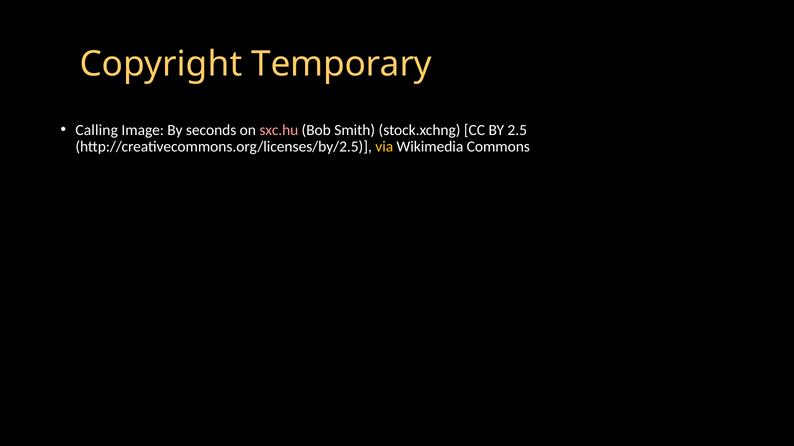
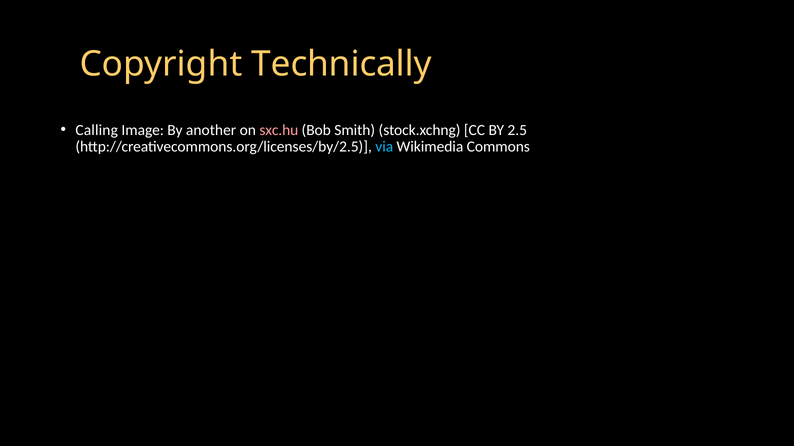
Temporary: Temporary -> Technically
seconds: seconds -> another
via colour: yellow -> light blue
